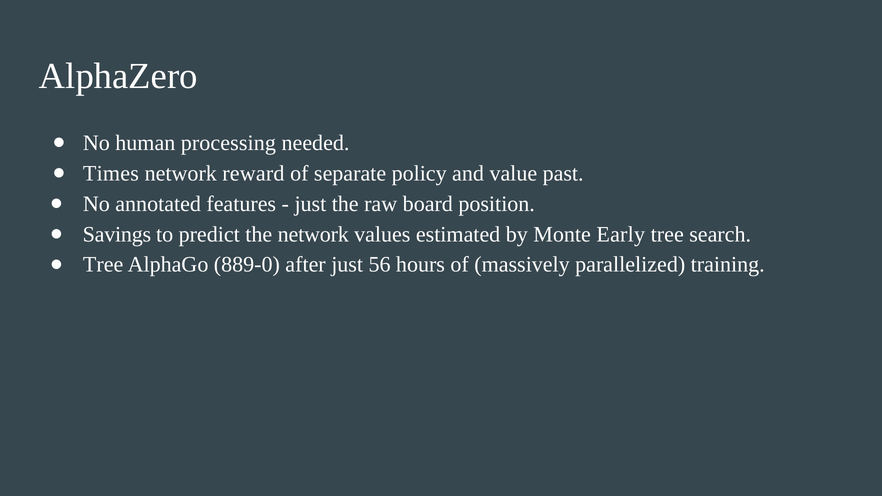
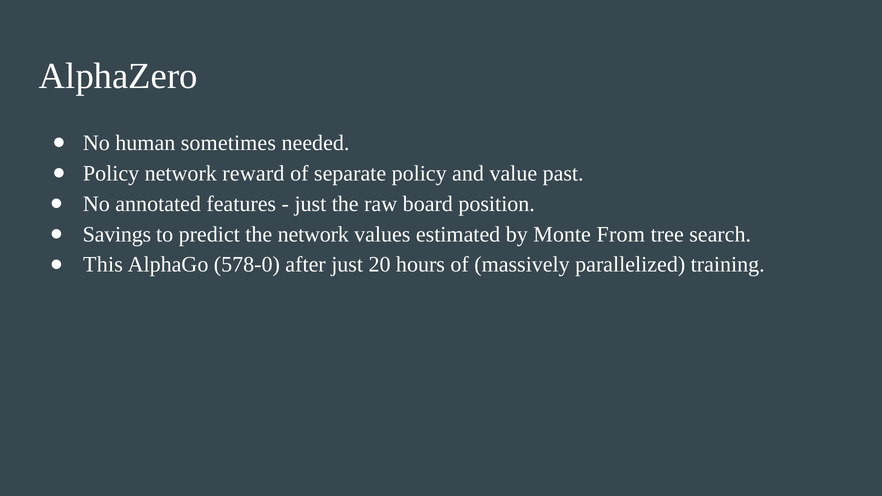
processing: processing -> sometimes
Times at (111, 173): Times -> Policy
Early: Early -> From
Tree at (103, 265): Tree -> This
889-0: 889-0 -> 578-0
56: 56 -> 20
